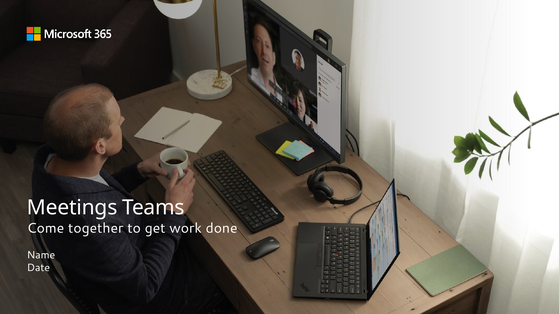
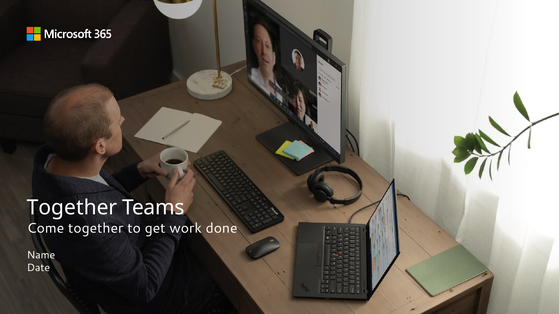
Meetings at (72, 208): Meetings -> Together
